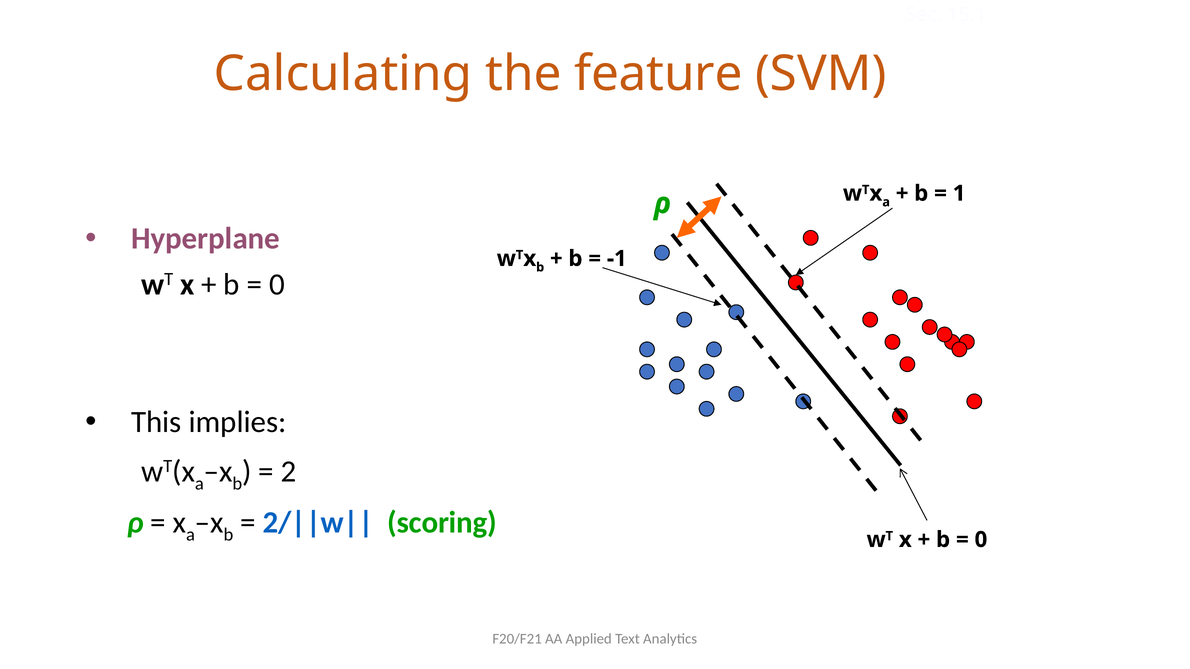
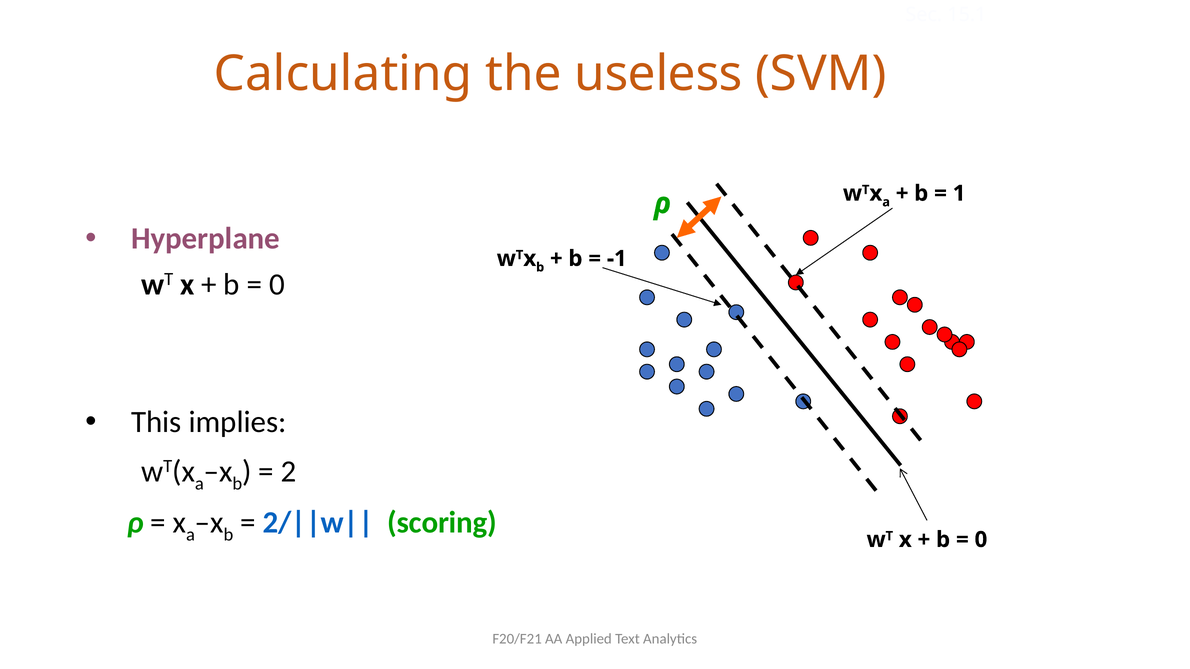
feature: feature -> useless
